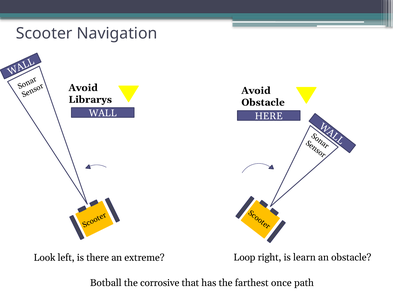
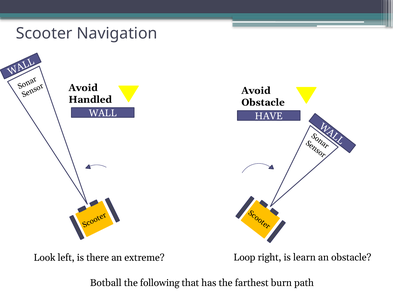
Librarys: Librarys -> Handled
HERE: HERE -> HAVE
corrosive: corrosive -> following
once: once -> burn
